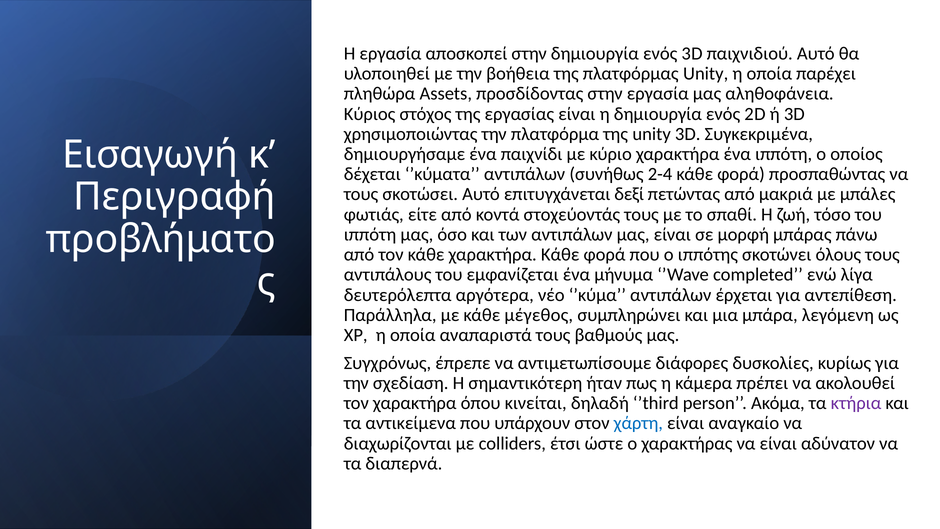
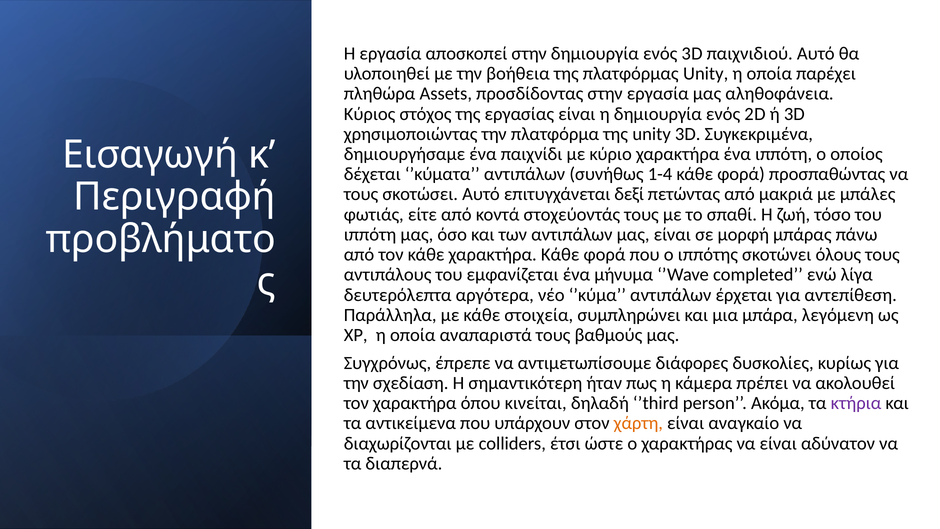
2-4: 2-4 -> 1-4
μέγεθος: μέγεθος -> στοιχεία
χάρτη colour: blue -> orange
